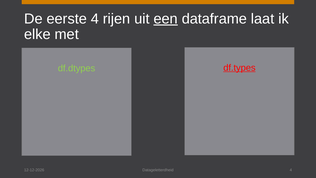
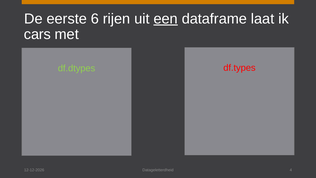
eerste 4: 4 -> 6
elke: elke -> cars
df.types underline: present -> none
